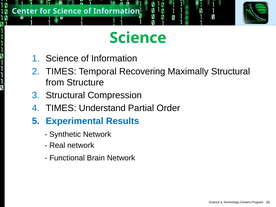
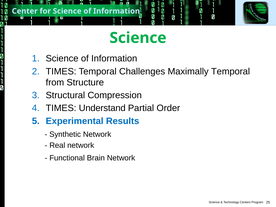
Recovering: Recovering -> Challenges
Maximally Structural: Structural -> Temporal
